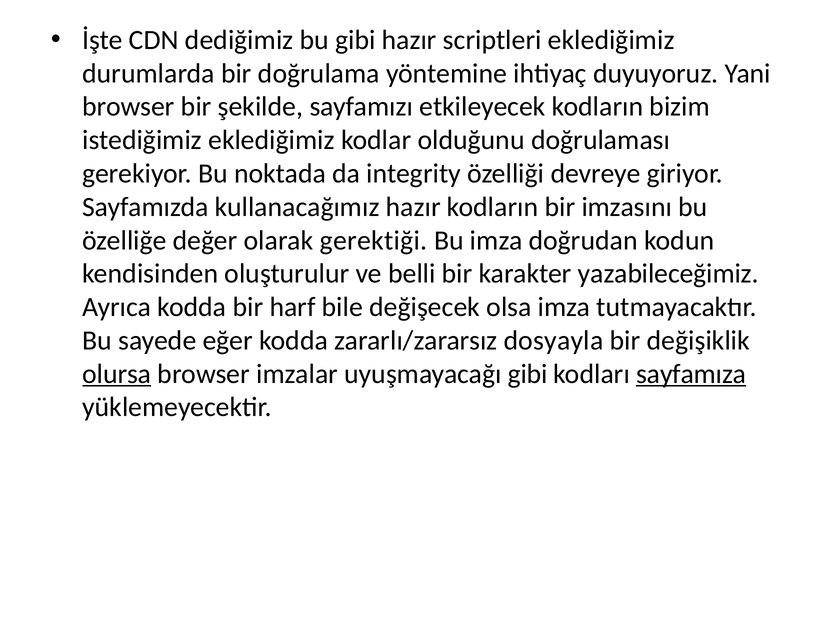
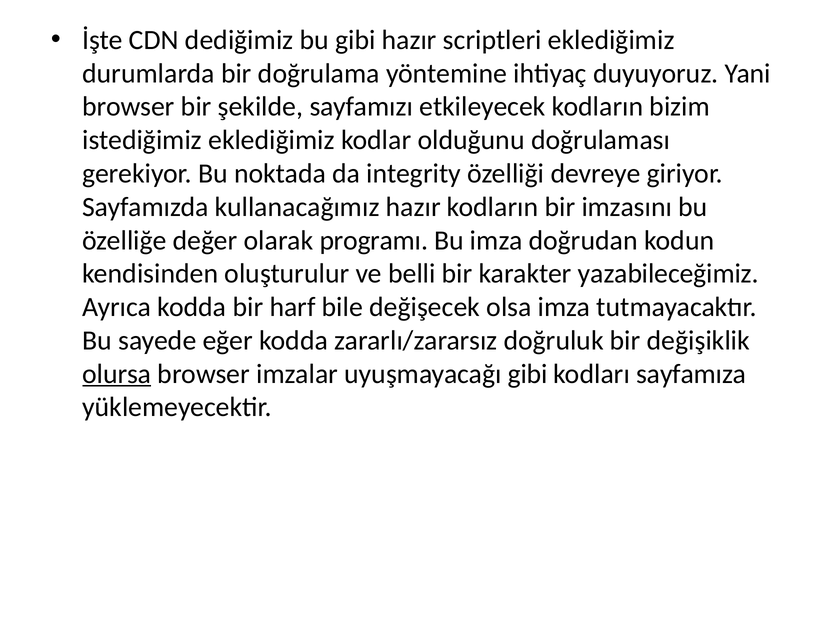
gerektiği: gerektiği -> programı
dosyayla: dosyayla -> doğruluk
sayfamıza underline: present -> none
